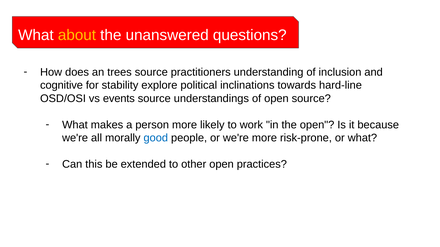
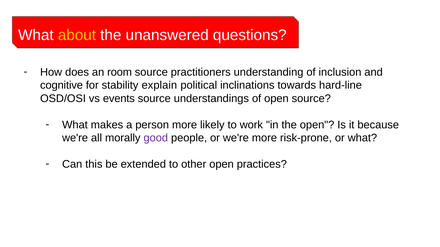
trees: trees -> room
explore: explore -> explain
good colour: blue -> purple
